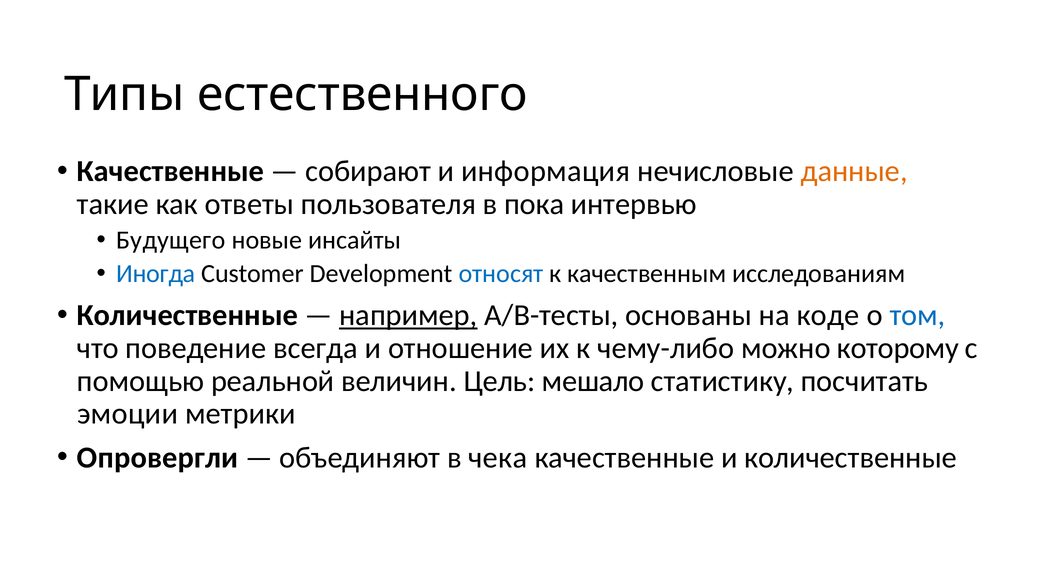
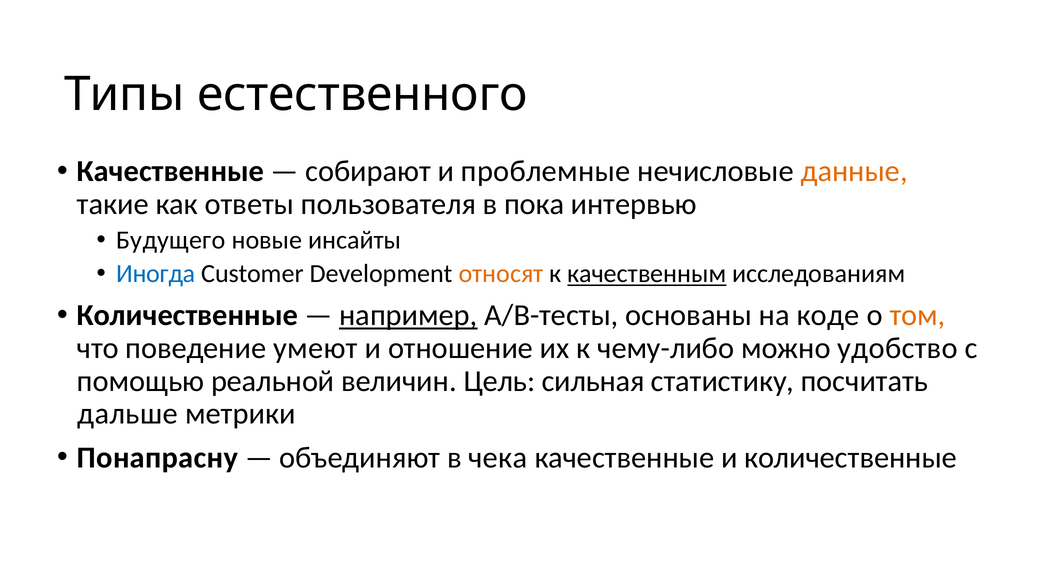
информация: информация -> проблемные
относят colour: blue -> orange
качественным underline: none -> present
том colour: blue -> orange
всегда: всегда -> умеют
которому: которому -> удобство
мешало: мешало -> сильная
эмоции: эмоции -> дальше
Опровергли: Опровергли -> Понапрасну
